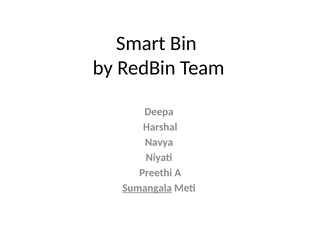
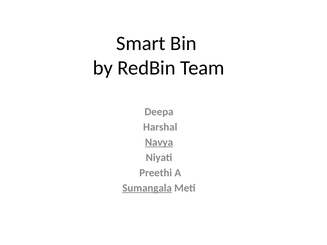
Navya underline: none -> present
